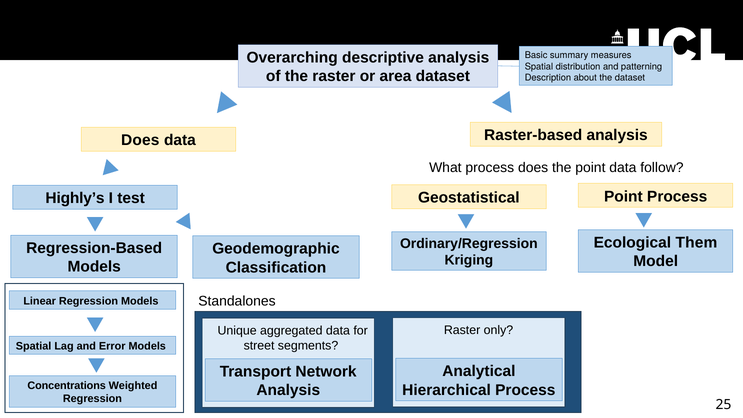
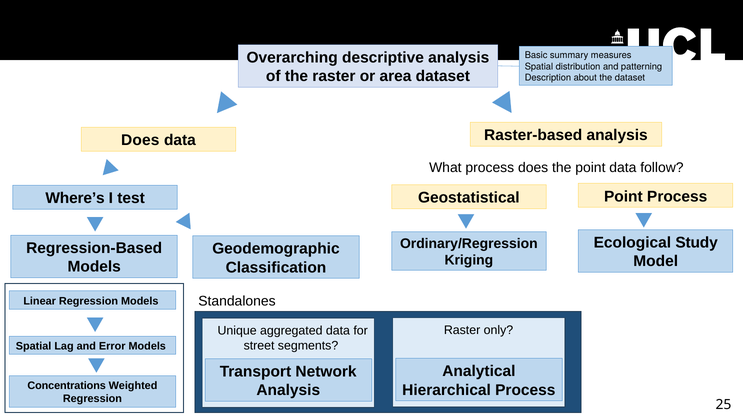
Highly’s: Highly’s -> Where’s
Them: Them -> Study
